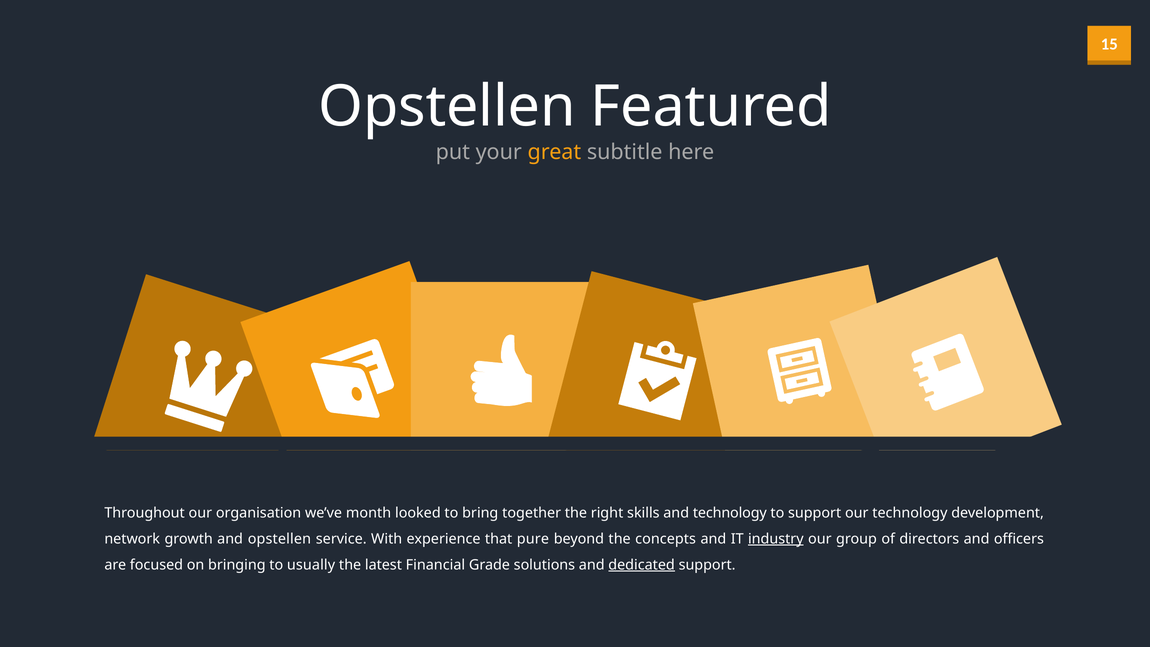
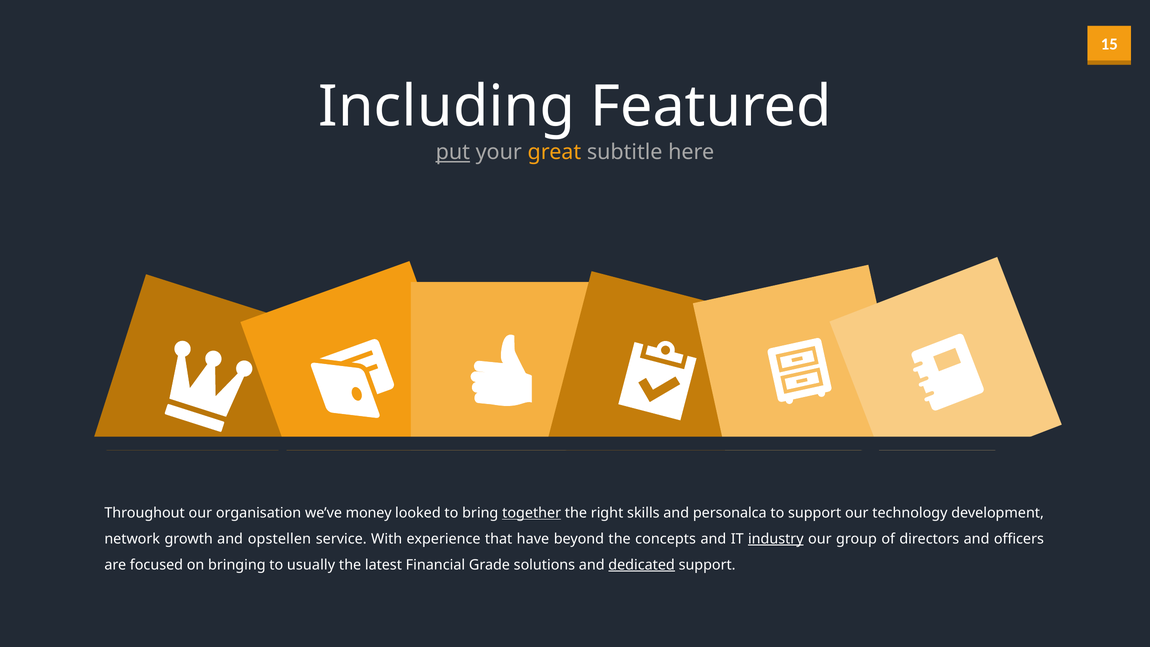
Opstellen at (447, 107): Opstellen -> Including
put underline: none -> present
month: month -> money
together underline: none -> present
and technology: technology -> personalca
pure: pure -> have
